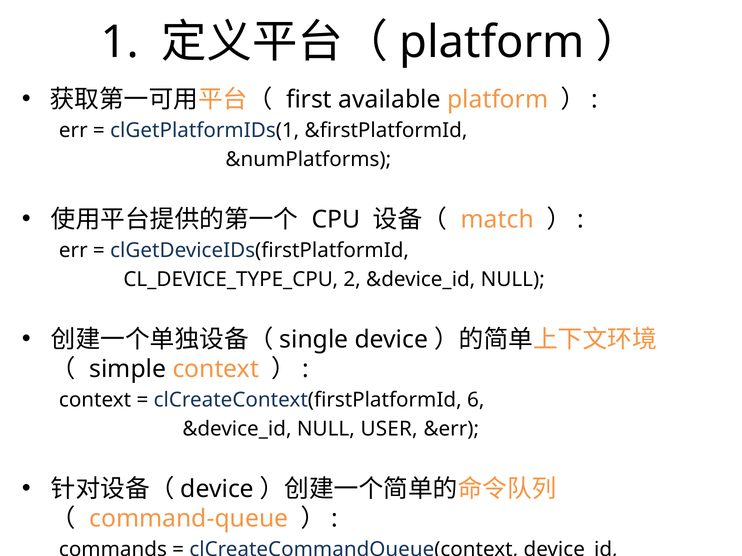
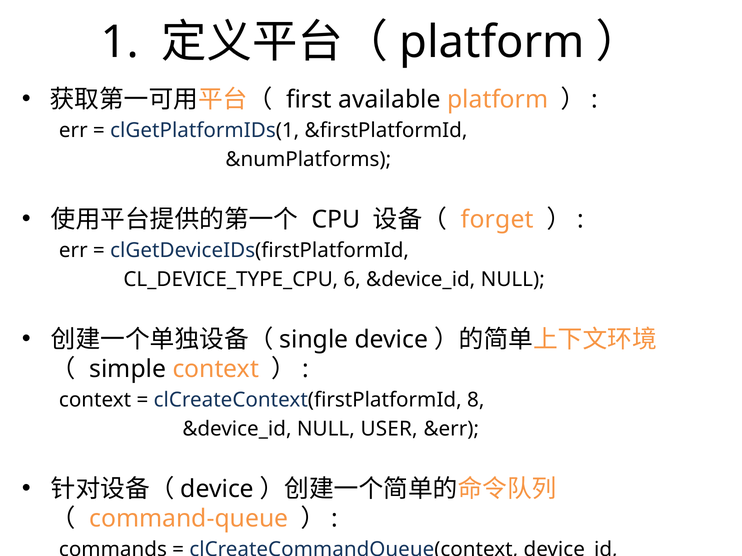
match: match -> forget
2: 2 -> 6
6: 6 -> 8
